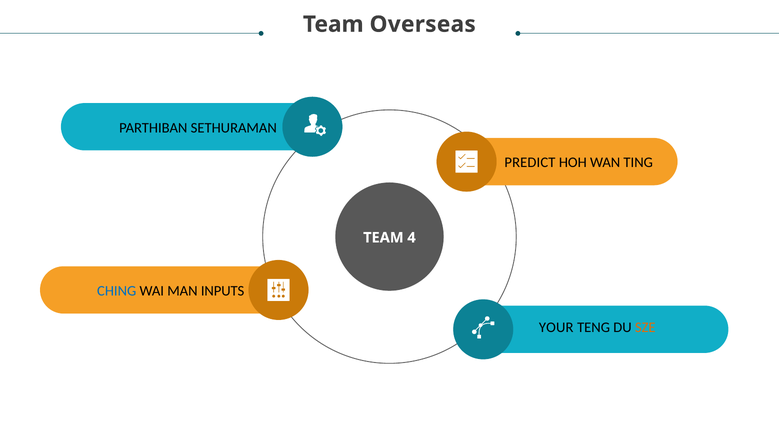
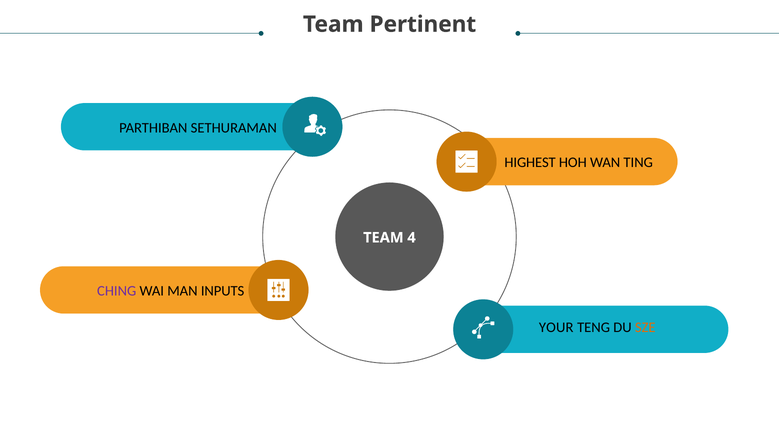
Overseas: Overseas -> Pertinent
PREDICT: PREDICT -> HIGHEST
CHING colour: blue -> purple
